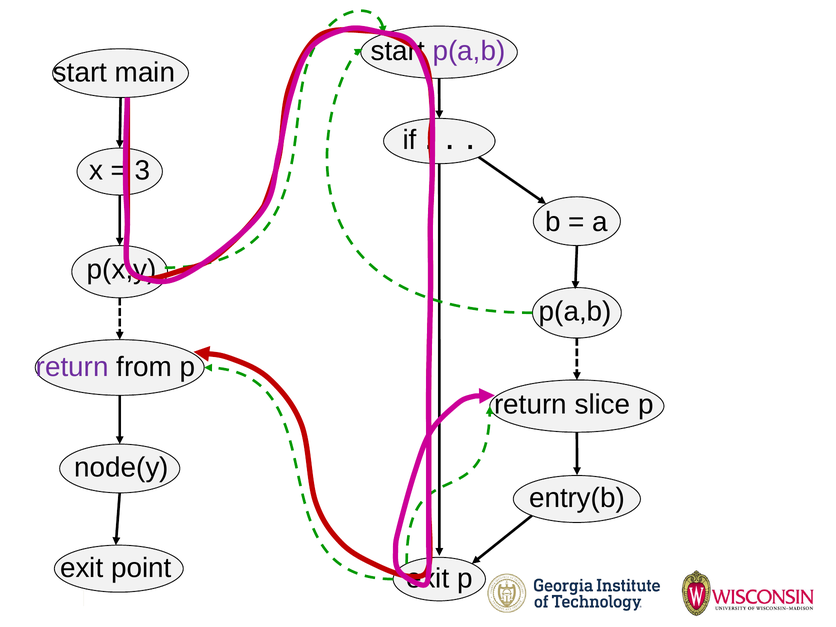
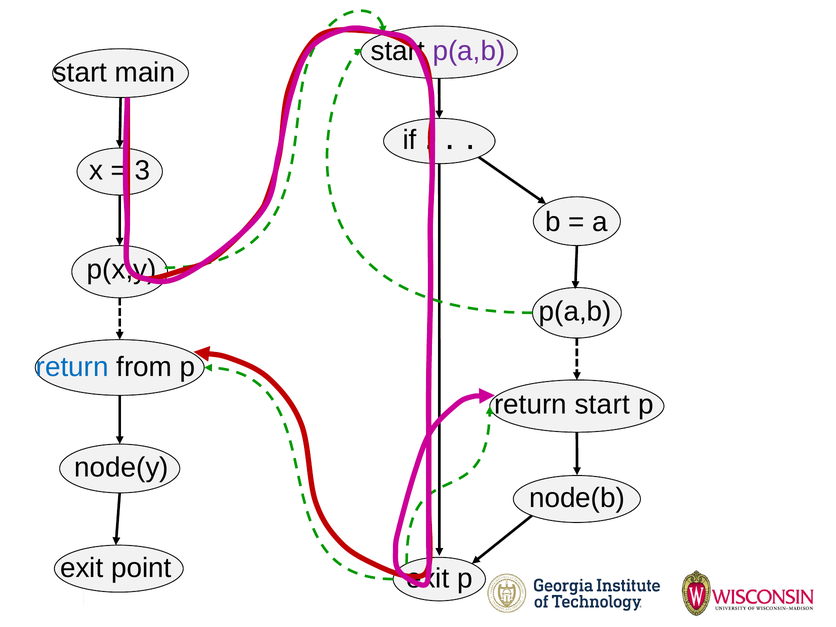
return at (72, 367) colour: purple -> blue
return slice: slice -> start
entry(b: entry(b -> node(b
